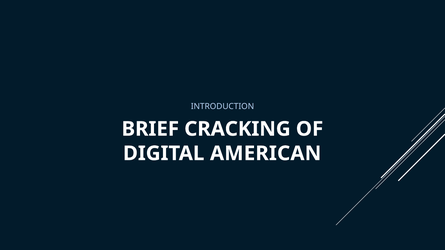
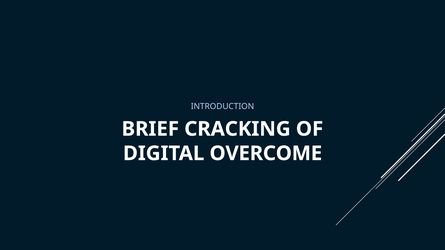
AMERICAN: AMERICAN -> OVERCOME
